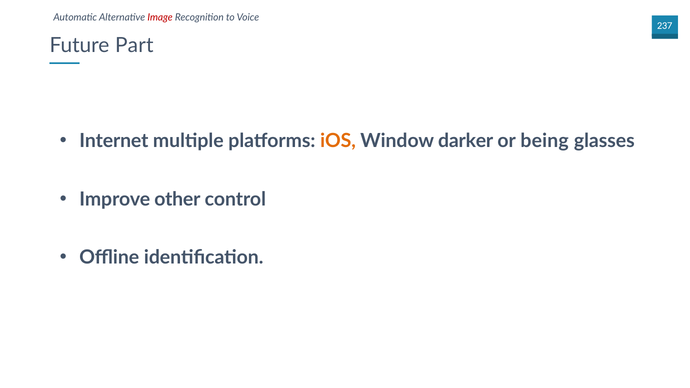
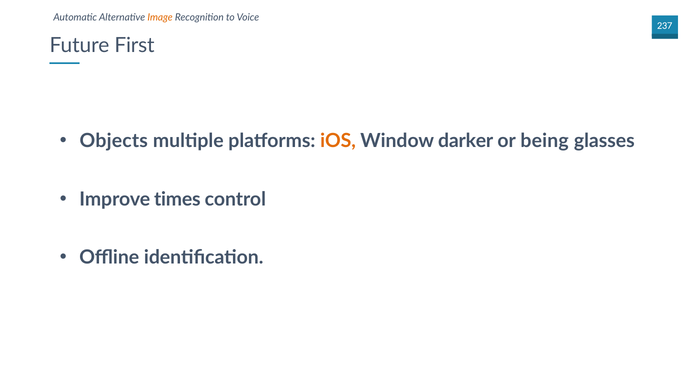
Image colour: red -> orange
Part: Part -> First
Internet: Internet -> Objects
other: other -> times
